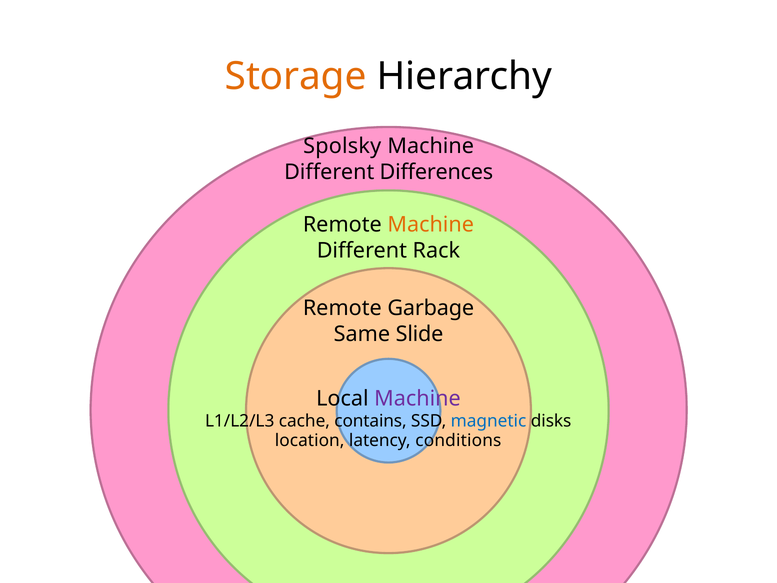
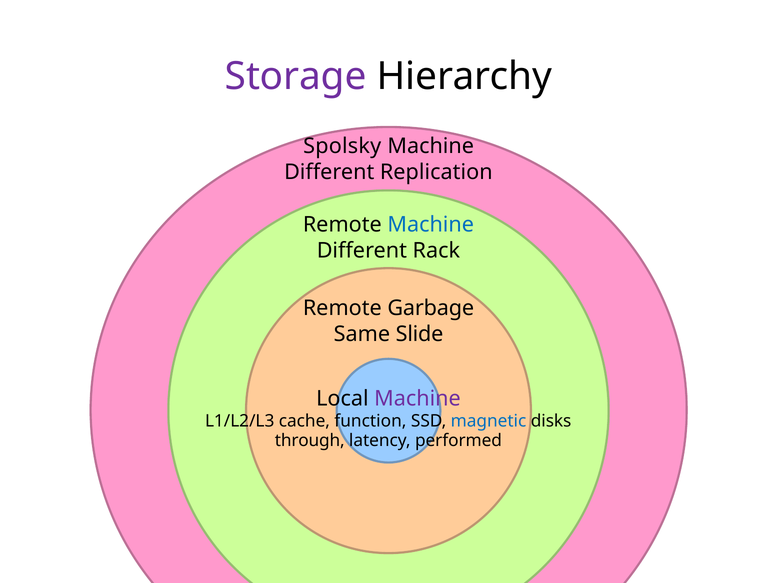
Storage colour: orange -> purple
Differences: Differences -> Replication
Machine at (431, 224) colour: orange -> blue
contains: contains -> function
location: location -> through
conditions: conditions -> performed
